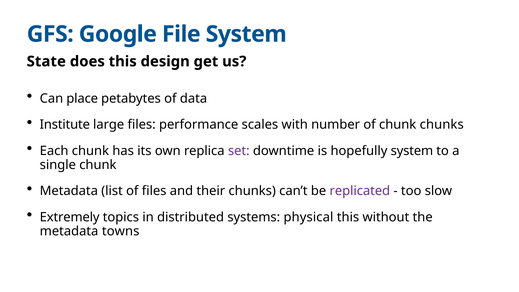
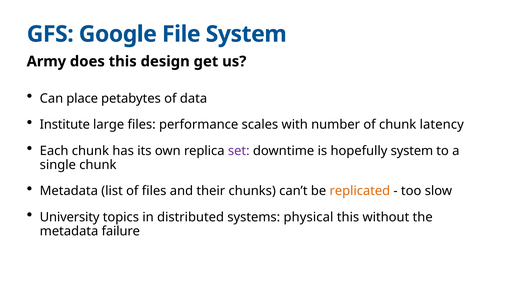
State: State -> Army
chunk chunks: chunks -> latency
replicated colour: purple -> orange
Extremely: Extremely -> University
towns: towns -> failure
